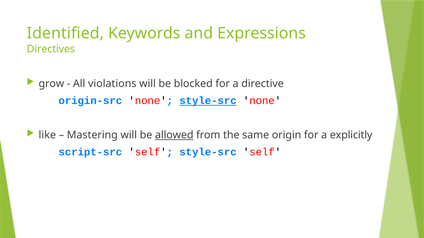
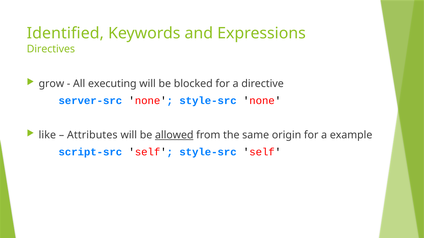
violations: violations -> executing
origin-src: origin-src -> server-src
style-src at (208, 101) underline: present -> none
Mastering: Mastering -> Attributes
explicitly: explicitly -> example
